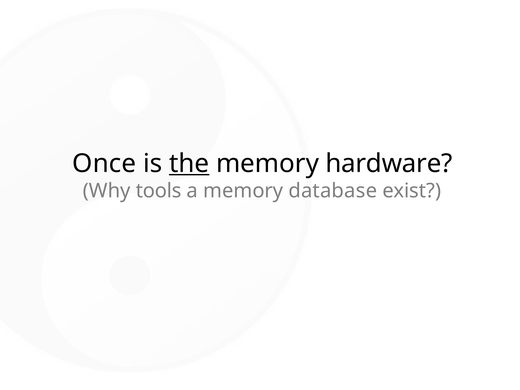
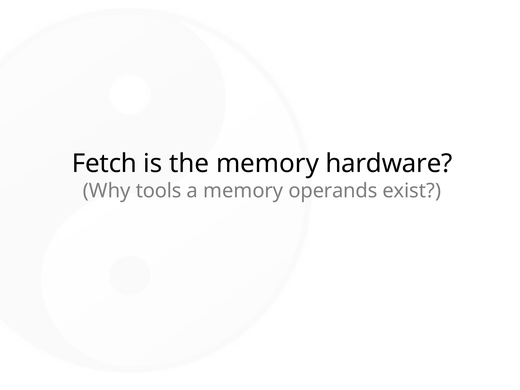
Once: Once -> Fetch
the underline: present -> none
database: database -> operands
